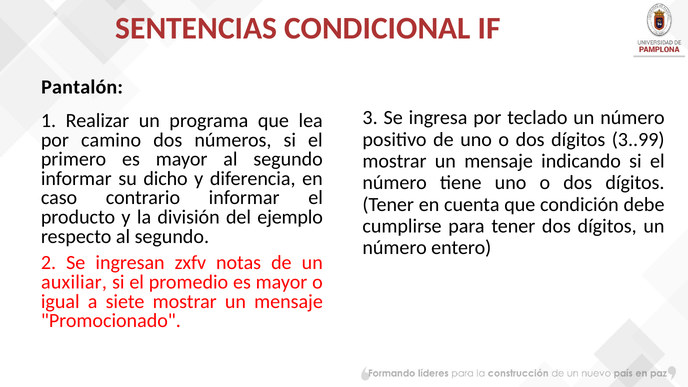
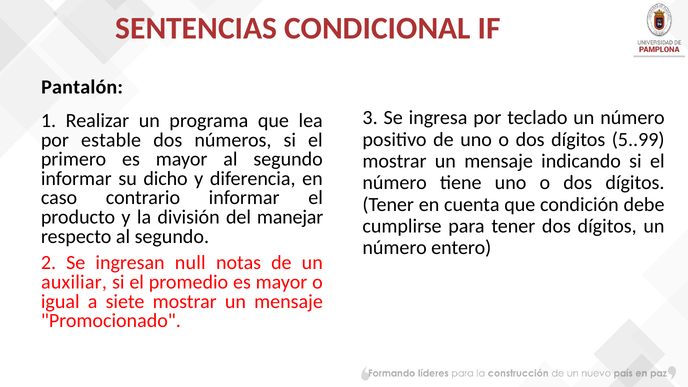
3..99: 3..99 -> 5..99
camino: camino -> estable
ejemplo: ejemplo -> manejar
zxfv: zxfv -> null
